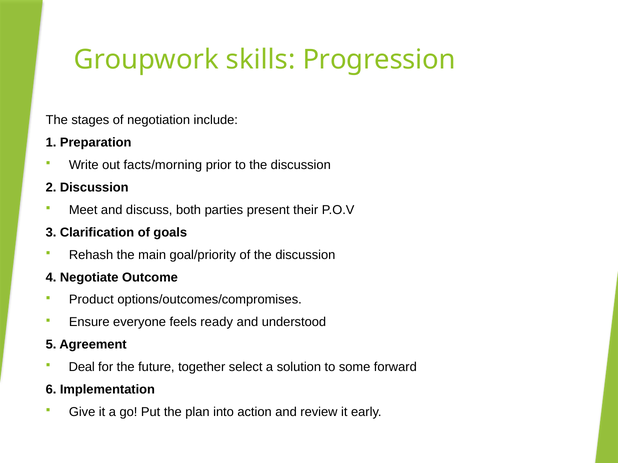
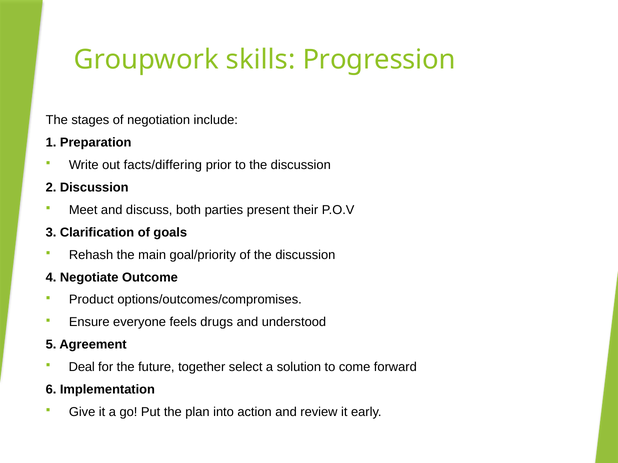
facts/morning: facts/morning -> facts/differing
ready: ready -> drugs
some: some -> come
